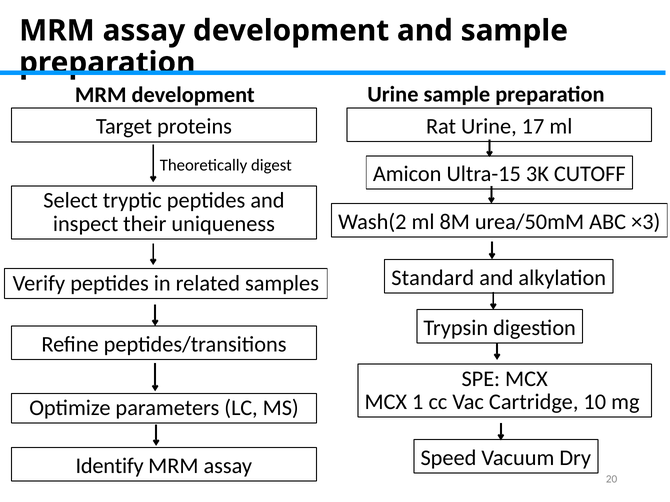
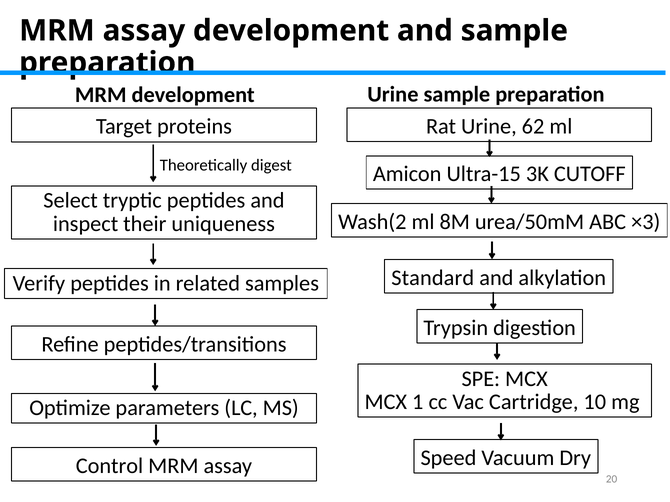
17: 17 -> 62
Identify: Identify -> Control
